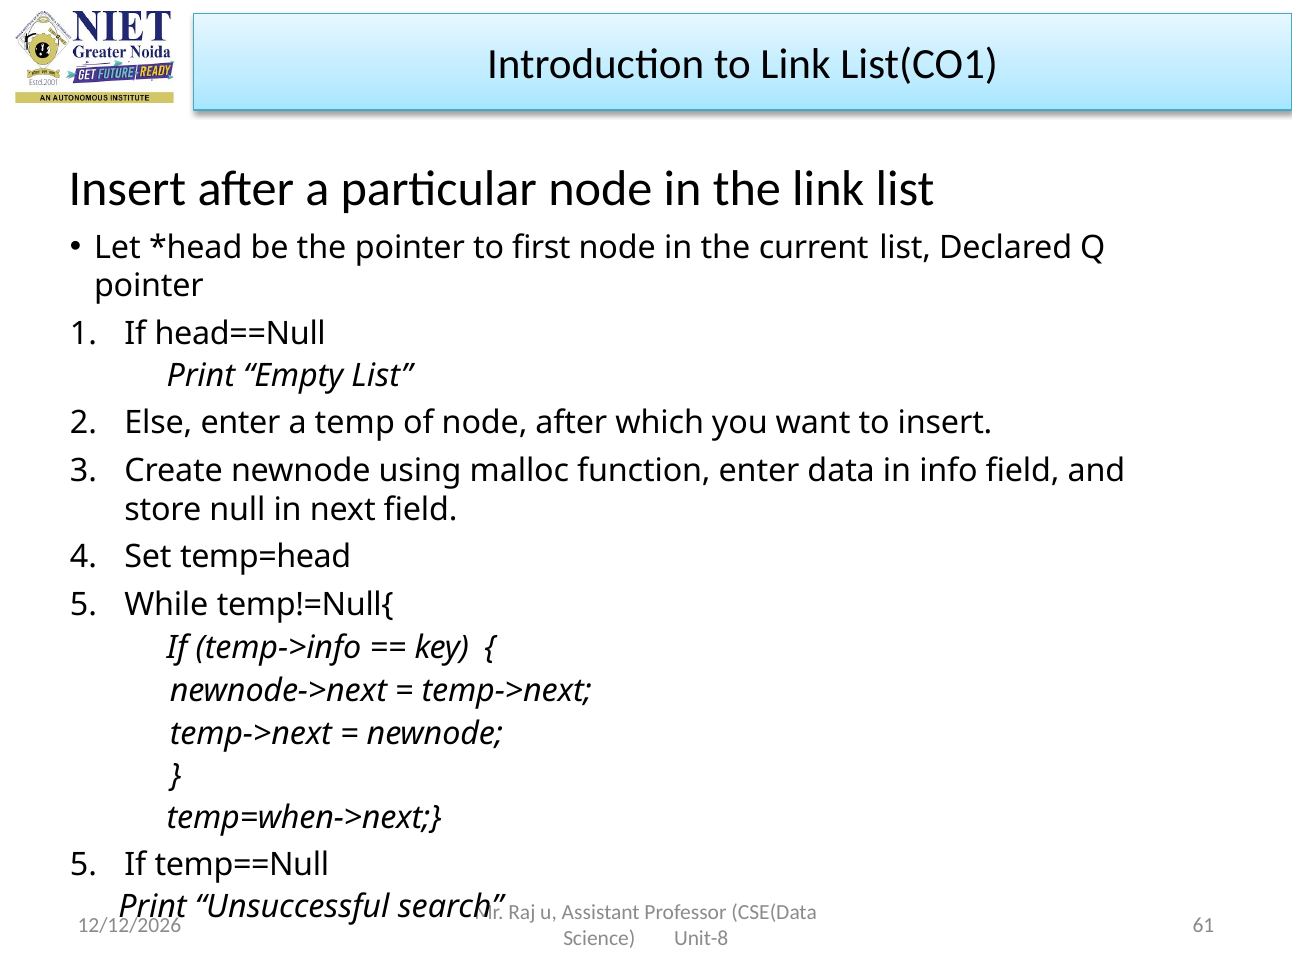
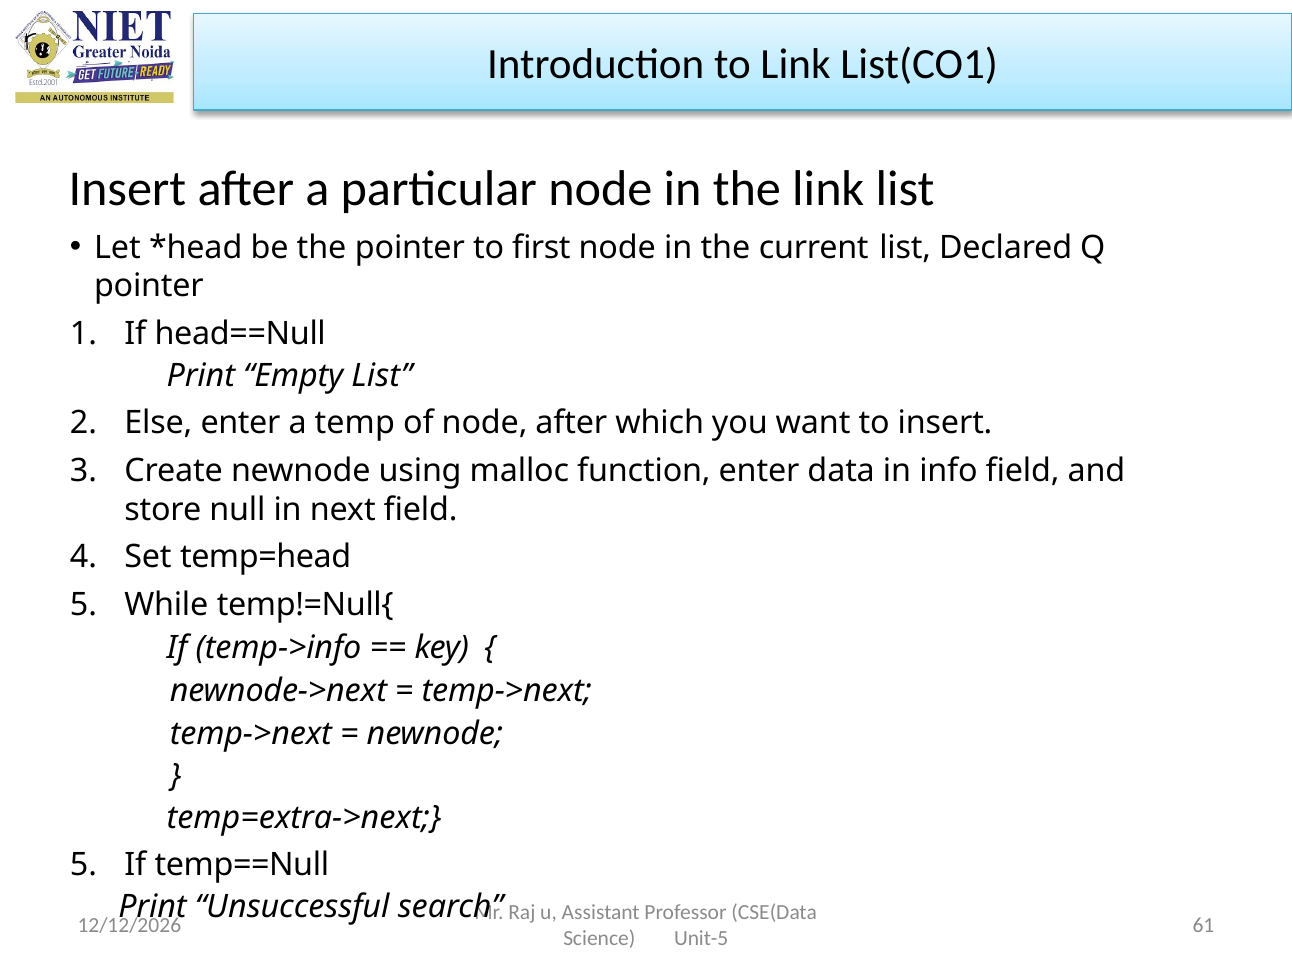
temp=when->next: temp=when->next -> temp=extra->next
Unit-8: Unit-8 -> Unit-5
